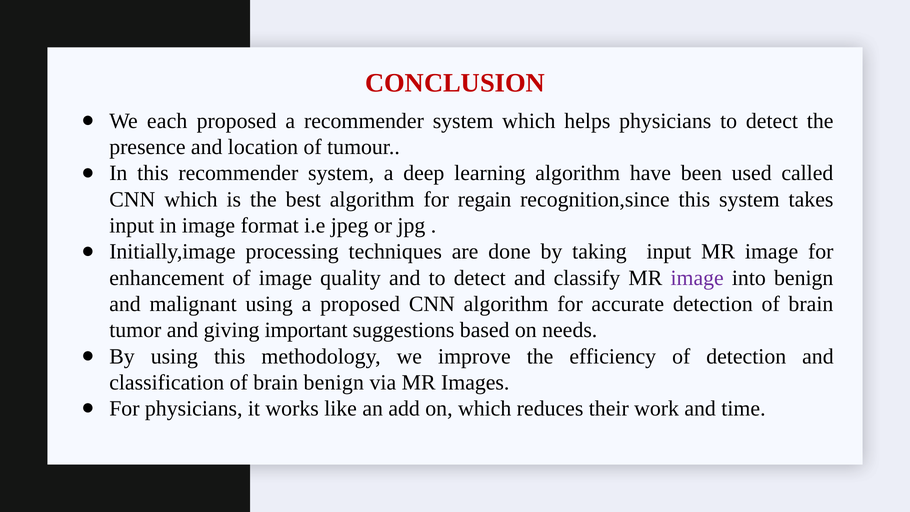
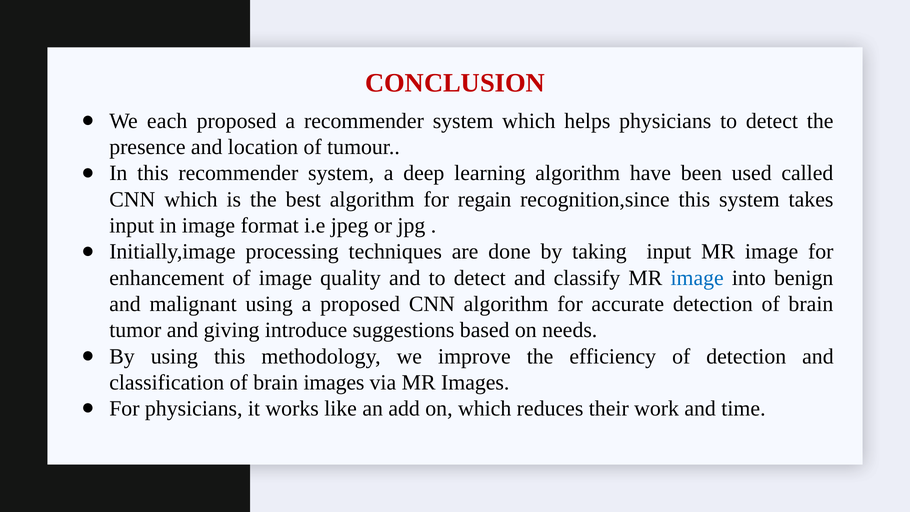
image at (697, 278) colour: purple -> blue
important: important -> introduce
brain benign: benign -> images
